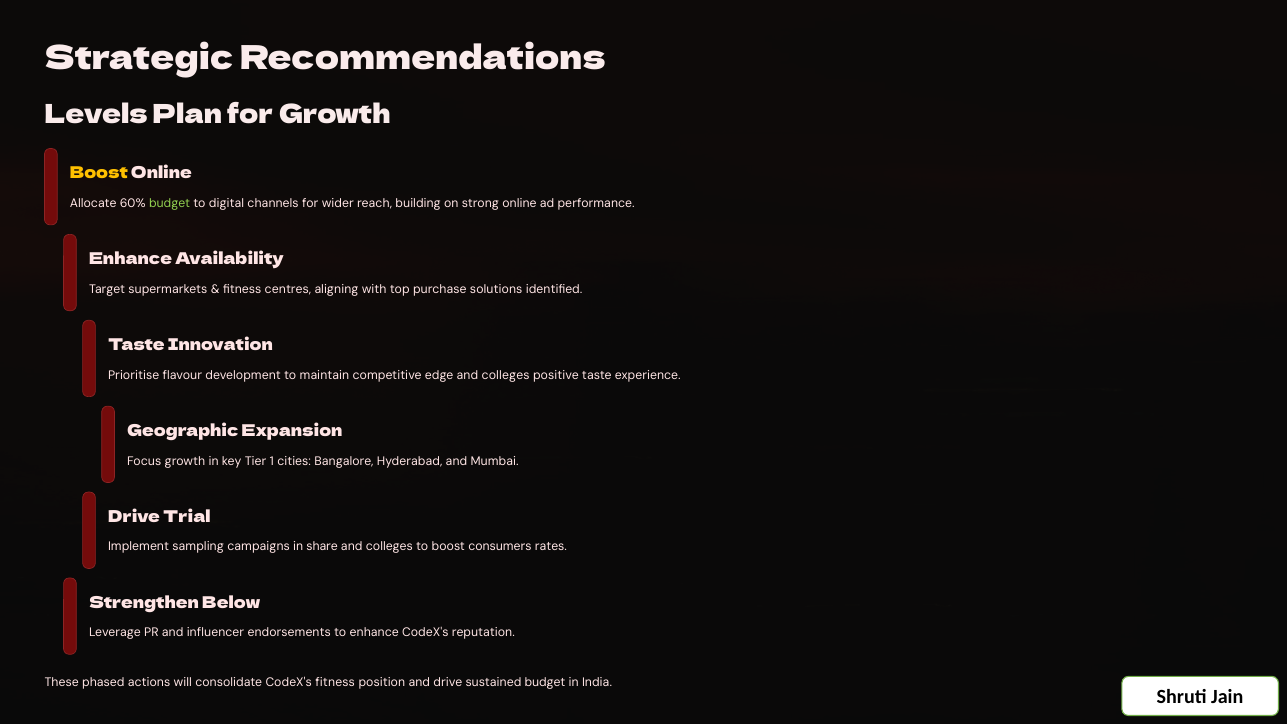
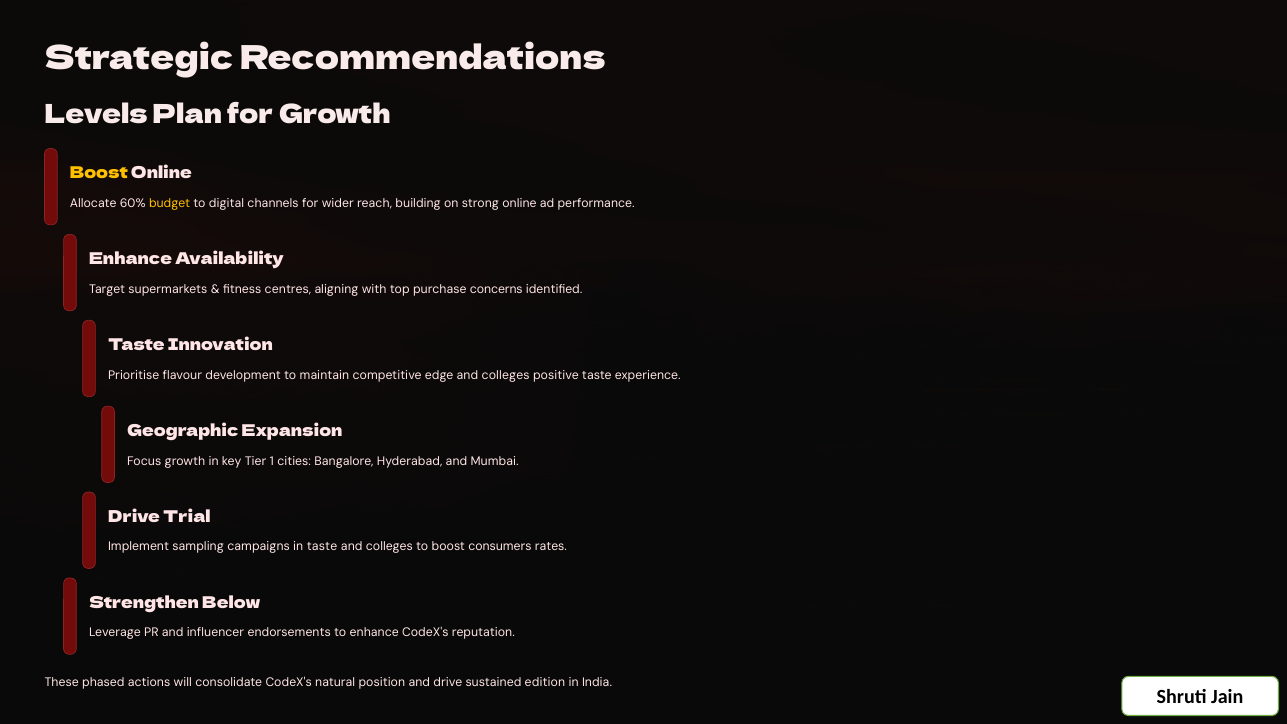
budget at (170, 203) colour: light green -> yellow
solutions: solutions -> concerns
in share: share -> taste
CodeX's fitness: fitness -> natural
sustained budget: budget -> edition
